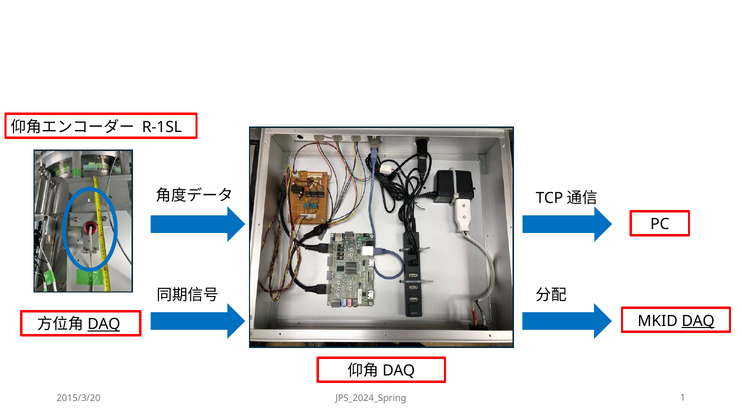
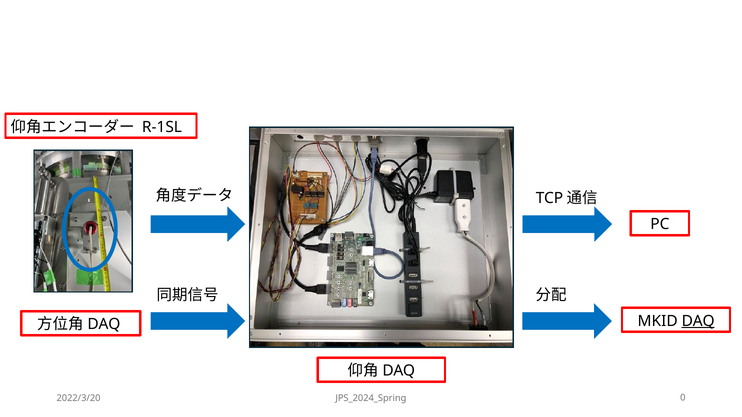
DAQ at (104, 325) underline: present -> none
2015/3/20: 2015/3/20 -> 2022/3/20
1: 1 -> 0
